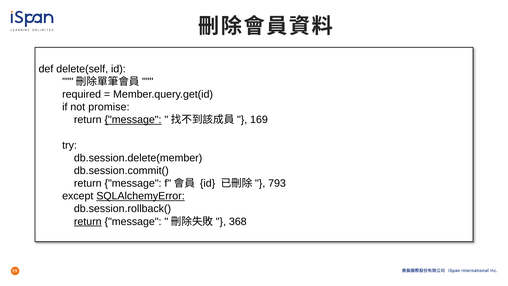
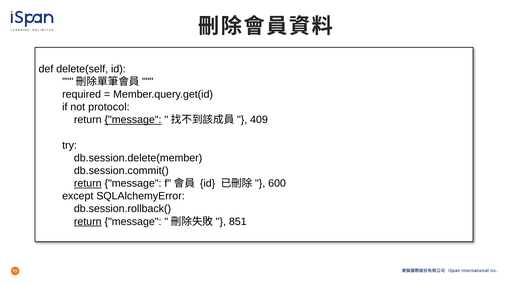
promise: promise -> protocol
169: 169 -> 409
return at (88, 183) underline: none -> present
793: 793 -> 600
SQLAlchemyError underline: present -> none
368: 368 -> 851
